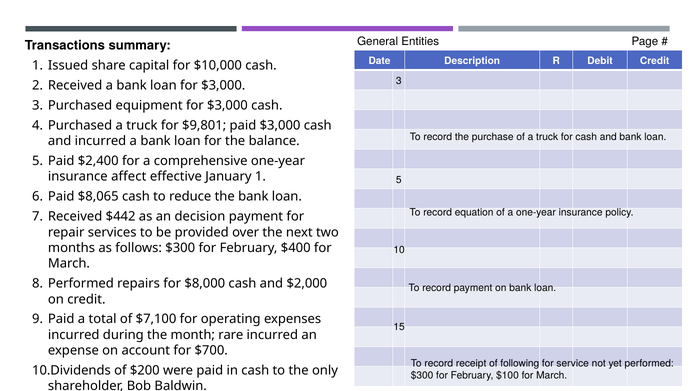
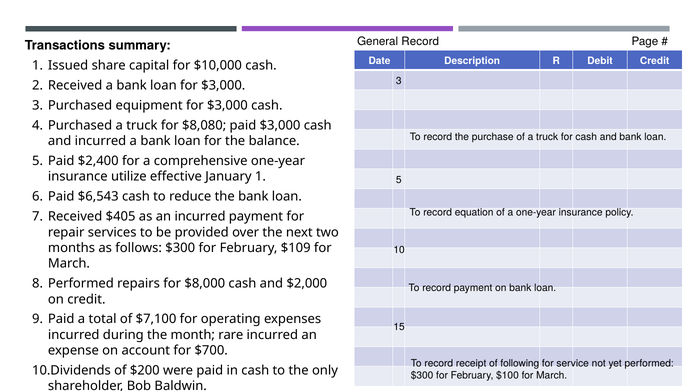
General Entities: Entities -> Record
$9,801: $9,801 -> $8,080
affect: affect -> utilize
$8,065: $8,065 -> $6,543
$442: $442 -> $405
an decision: decision -> incurred
$400: $400 -> $109
